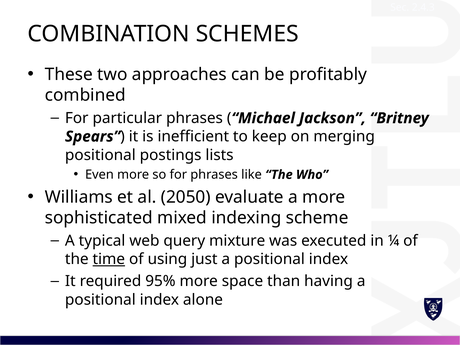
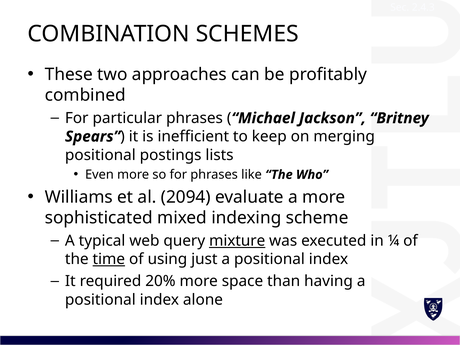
2050: 2050 -> 2094
mixture underline: none -> present
95%: 95% -> 20%
